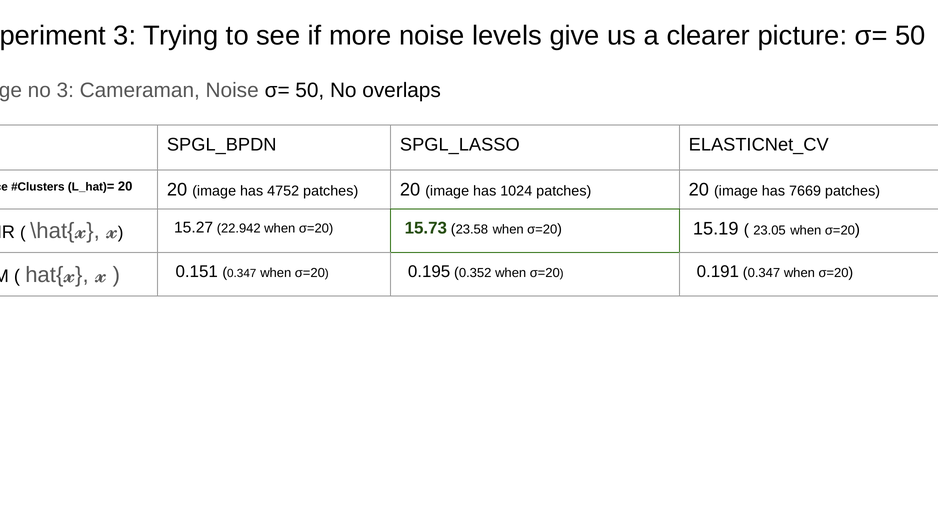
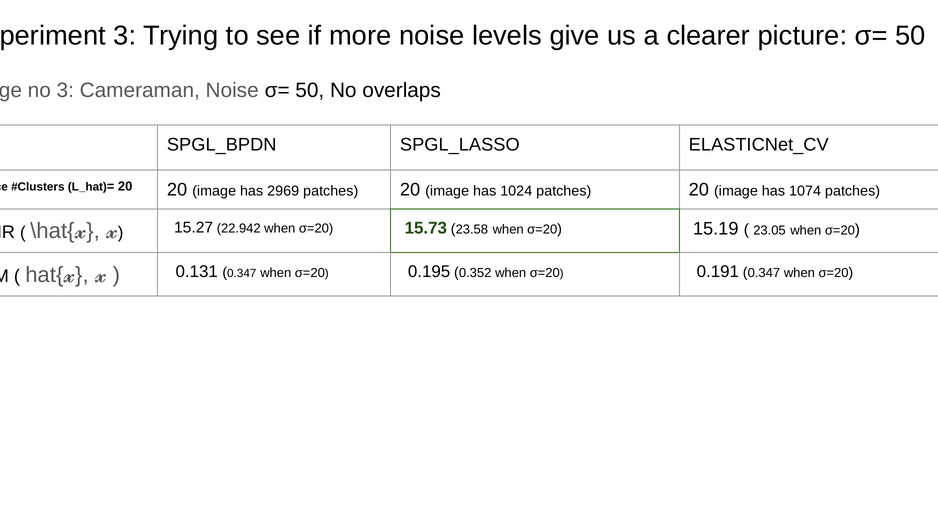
4752: 4752 -> 2969
7669: 7669 -> 1074
0.151: 0.151 -> 0.131
